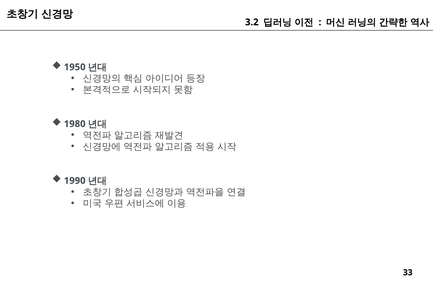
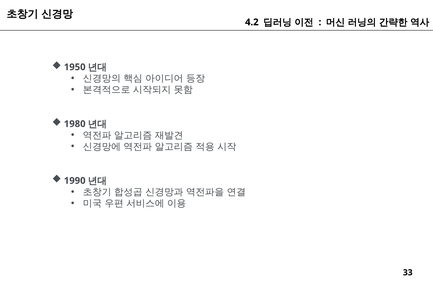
3.2: 3.2 -> 4.2
